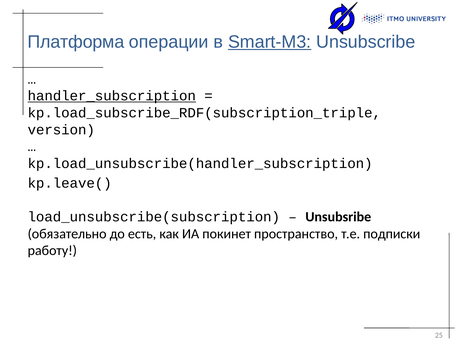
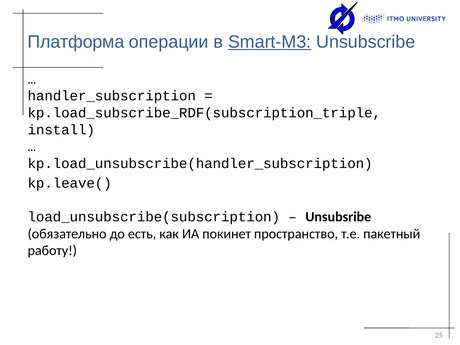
handler_subscription underline: present -> none
version: version -> install
подписки: подписки -> пакетный
